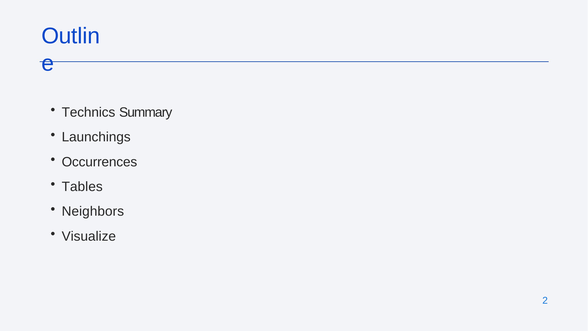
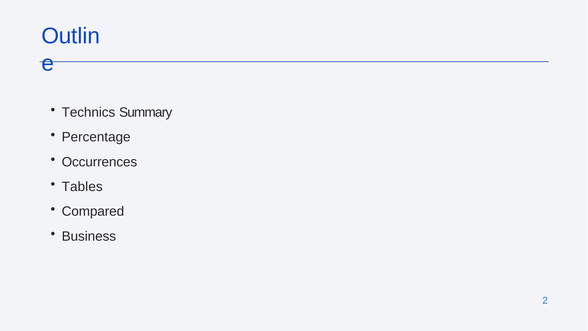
Launchings: Launchings -> Percentage
Neighbors: Neighbors -> Compared
Visualize: Visualize -> Business
